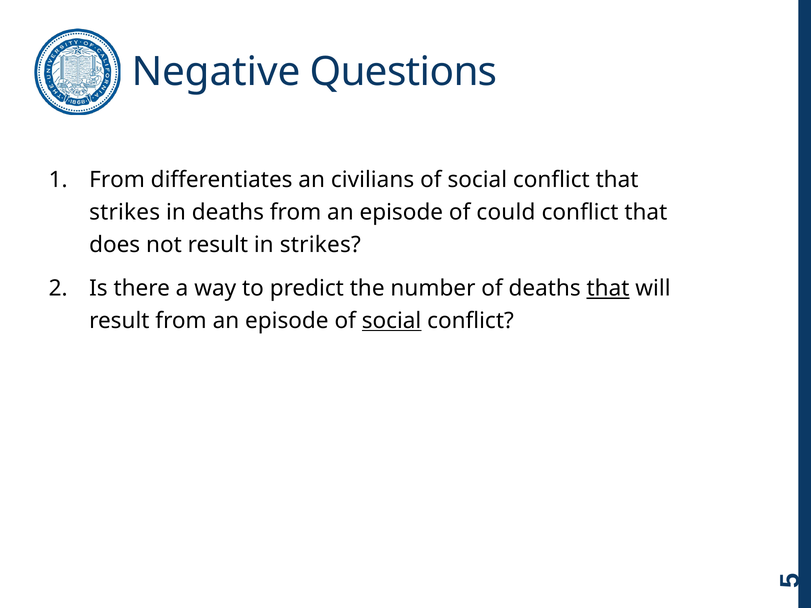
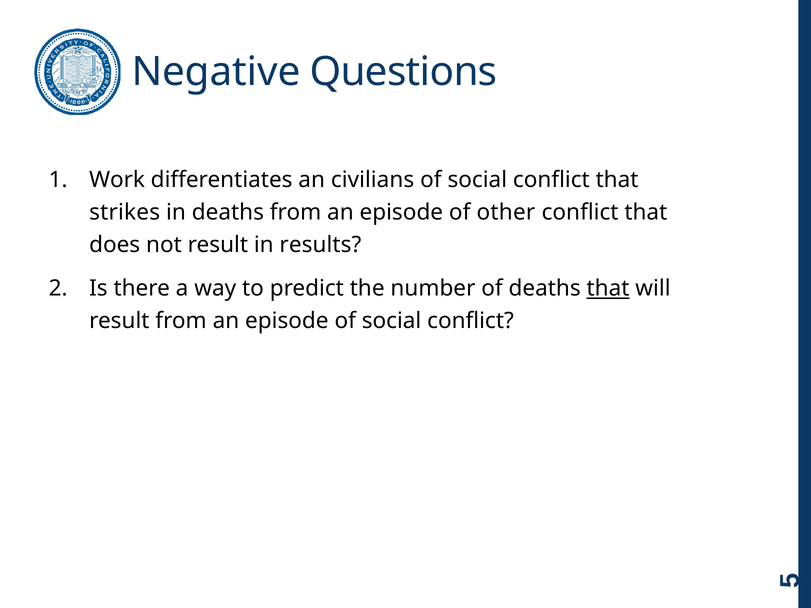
From at (117, 180): From -> Work
could: could -> other
in strikes: strikes -> results
social at (392, 321) underline: present -> none
